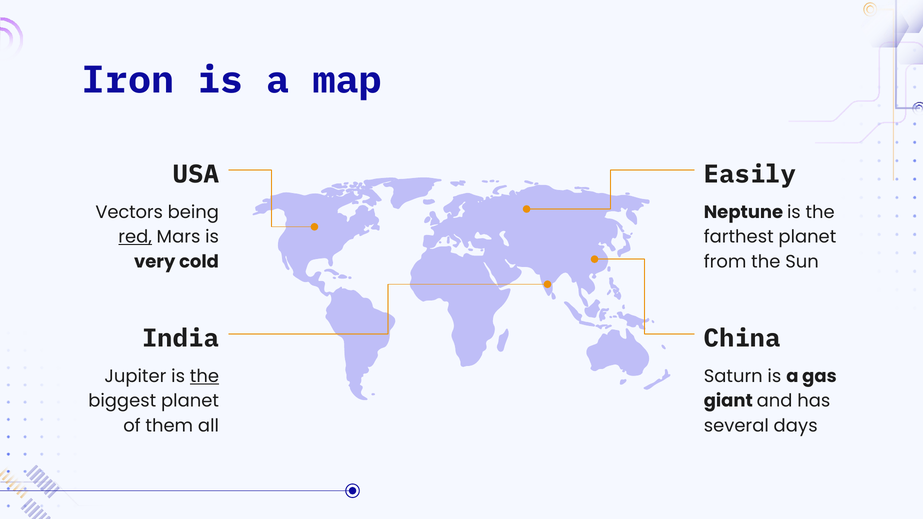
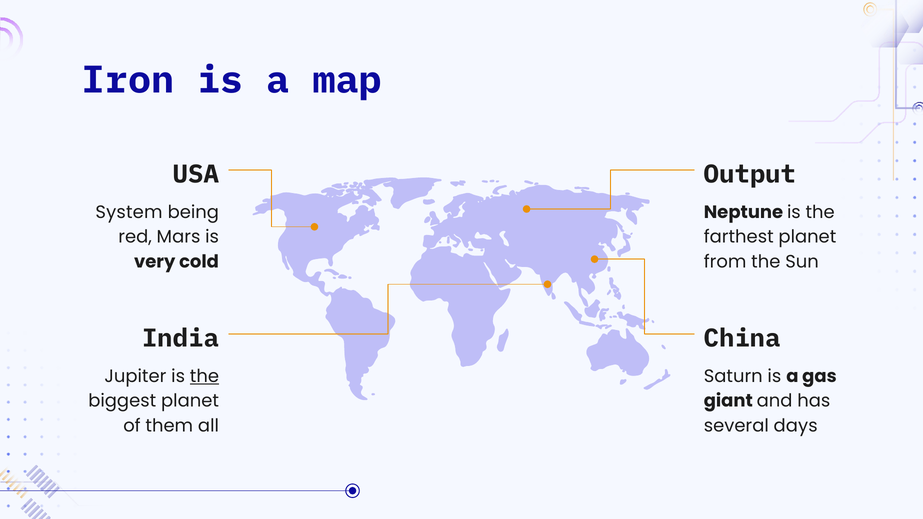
Easily: Easily -> Output
Vectors: Vectors -> System
red underline: present -> none
